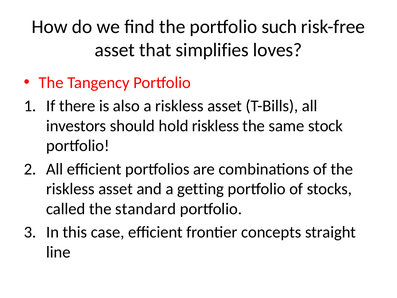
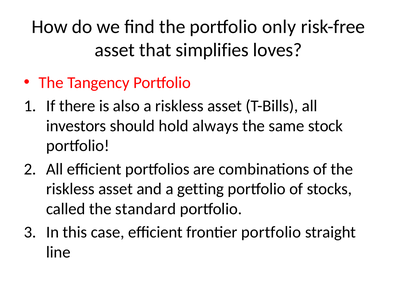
such: such -> only
hold riskless: riskless -> always
frontier concepts: concepts -> portfolio
